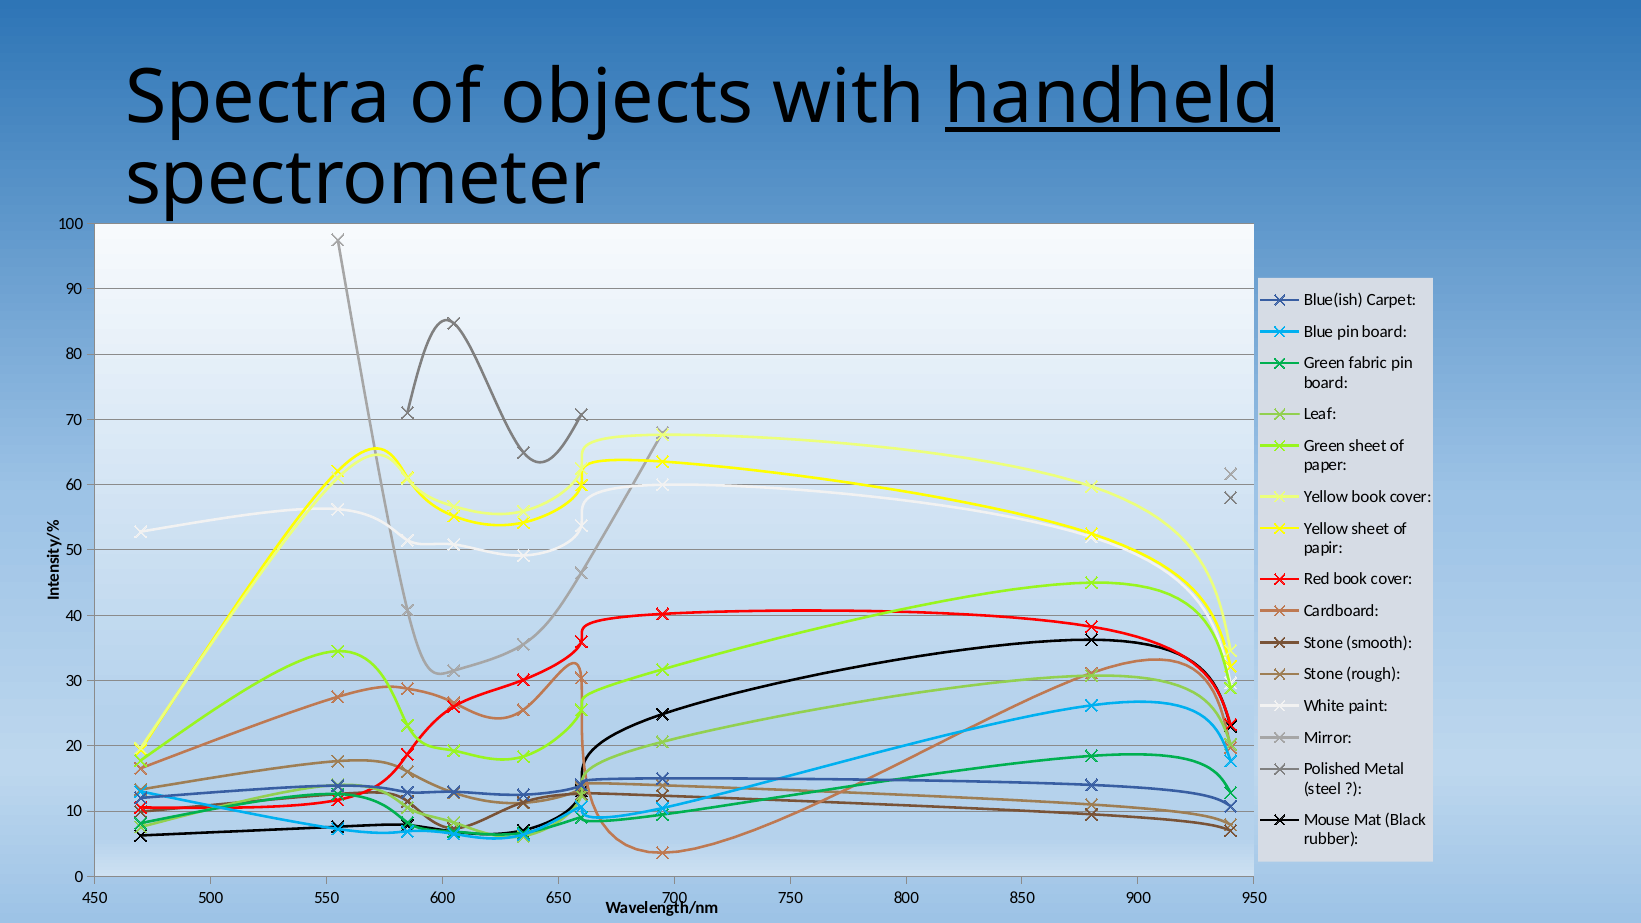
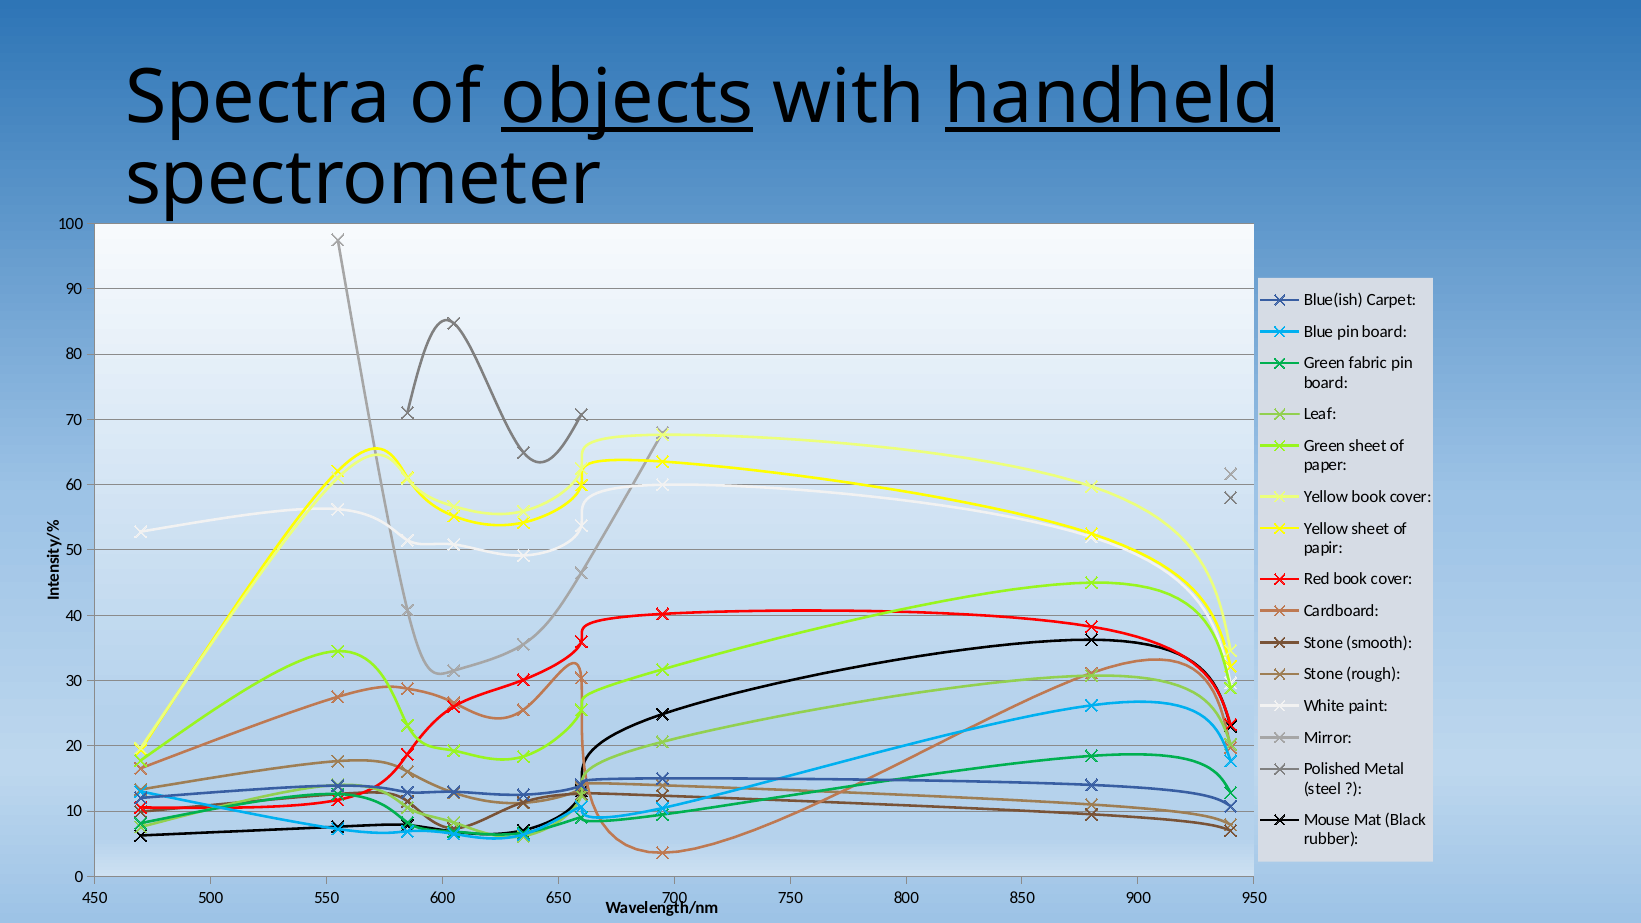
objects underline: none -> present
